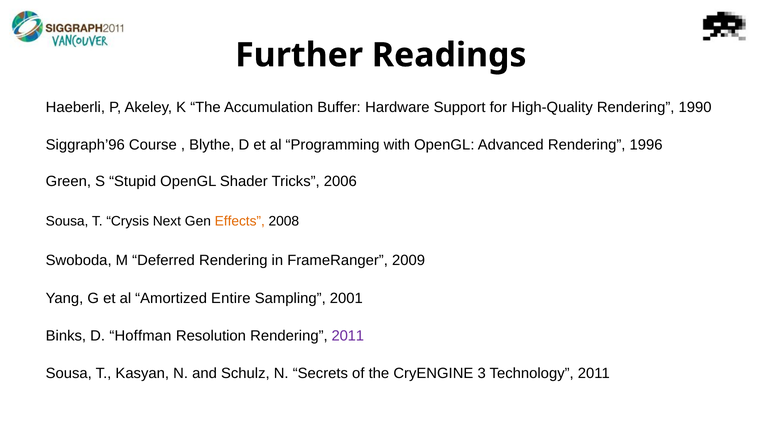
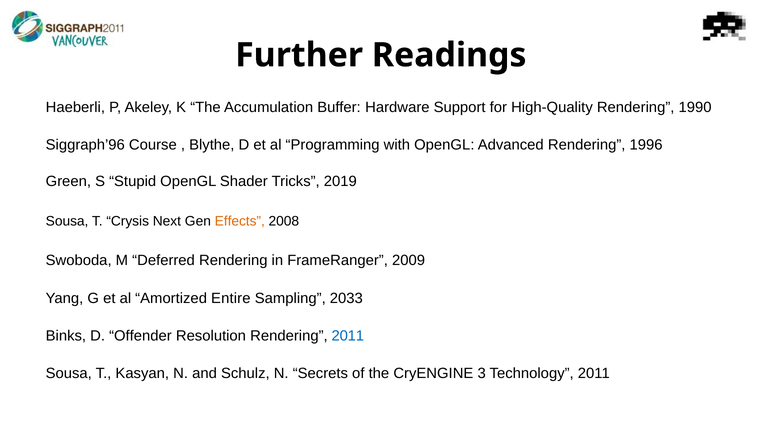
2006: 2006 -> 2019
2001: 2001 -> 2033
Hoffman: Hoffman -> Offender
2011 at (348, 336) colour: purple -> blue
